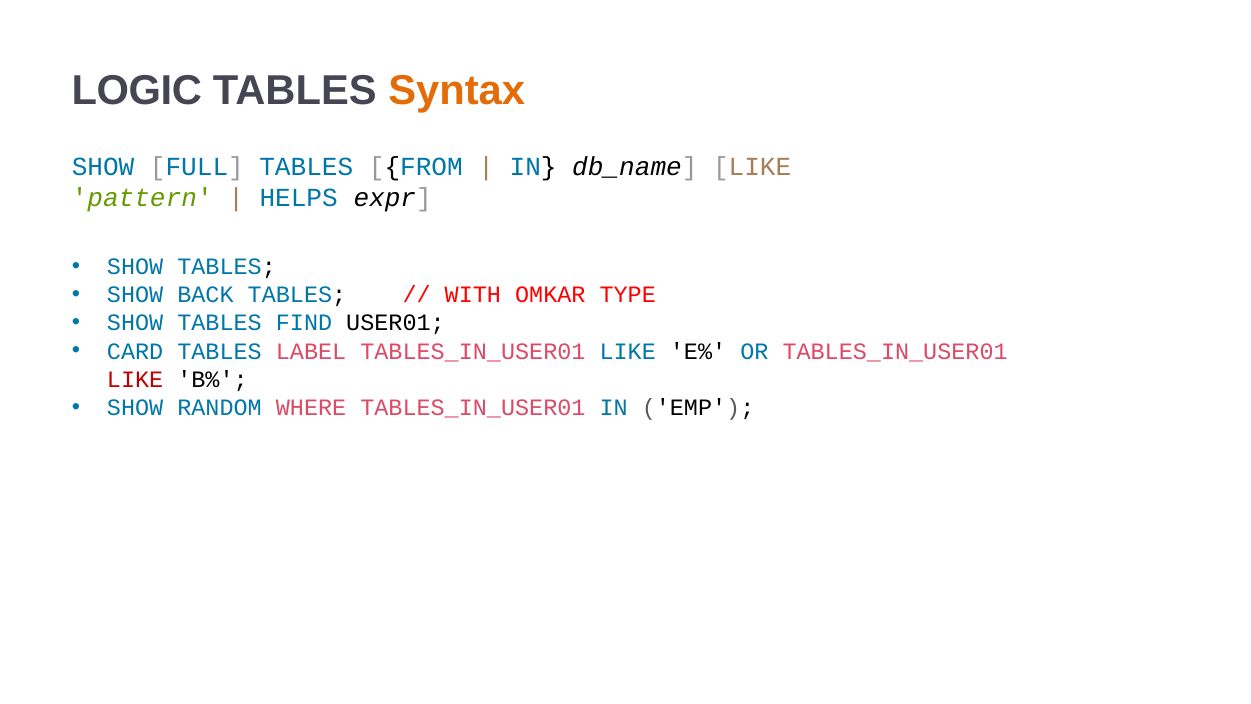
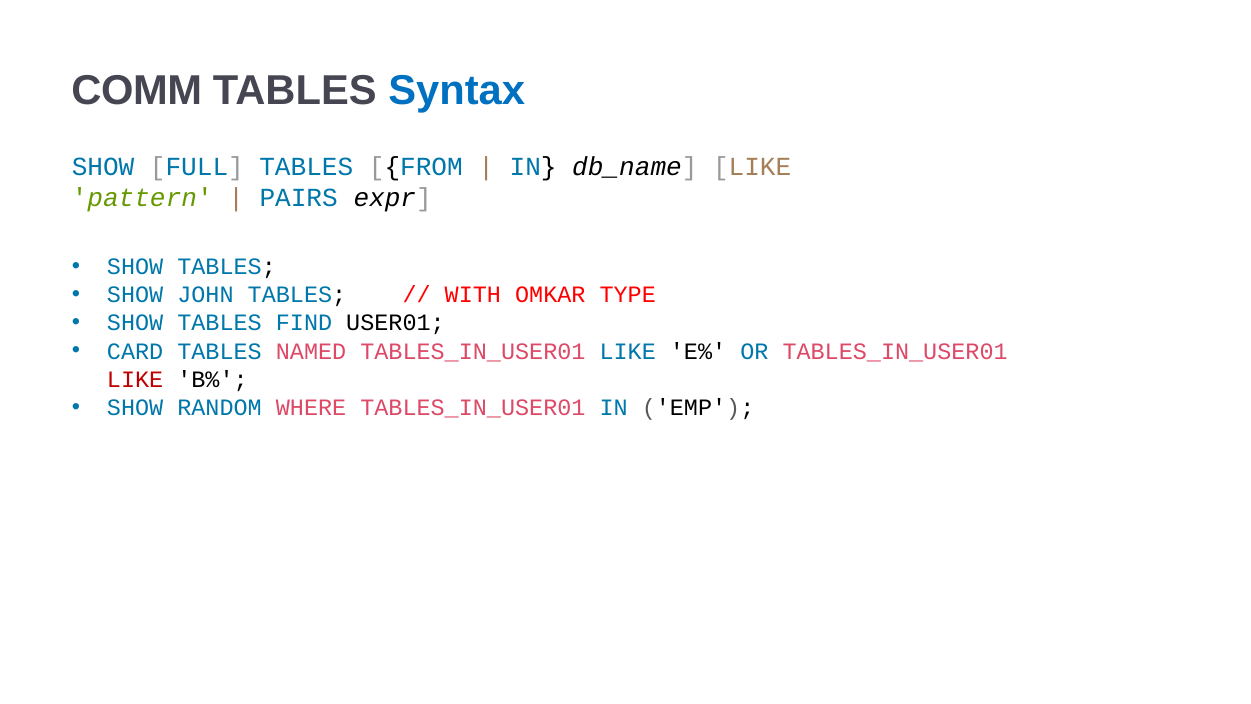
LOGIC: LOGIC -> COMM
Syntax colour: orange -> blue
HELPS: HELPS -> PAIRS
BACK: BACK -> JOHN
LABEL: LABEL -> NAMED
